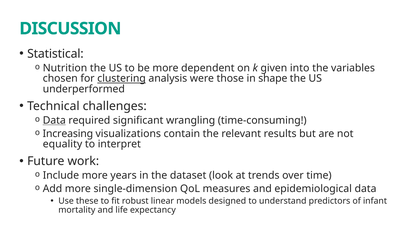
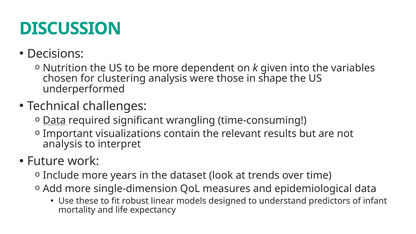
Statistical: Statistical -> Decisions
clustering underline: present -> none
Increasing: Increasing -> Important
equality at (62, 144): equality -> analysis
